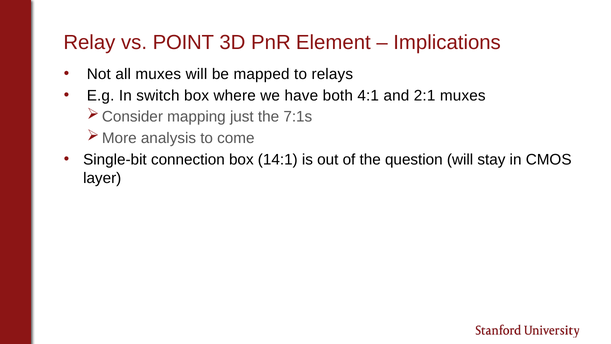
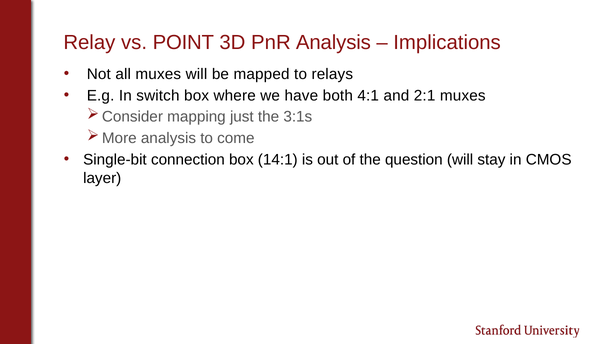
PnR Element: Element -> Analysis
7:1s: 7:1s -> 3:1s
